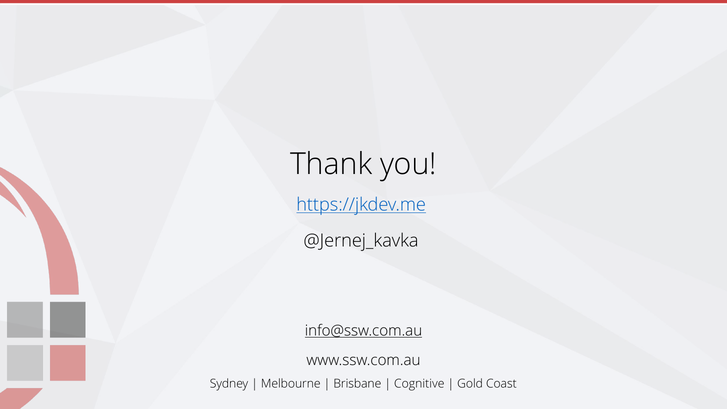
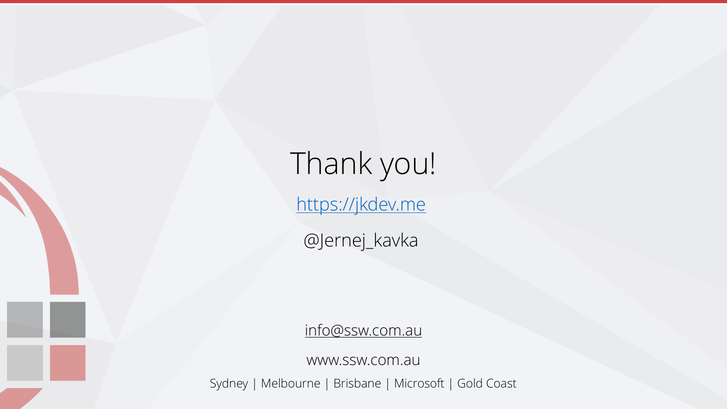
Cognitive: Cognitive -> Microsoft
